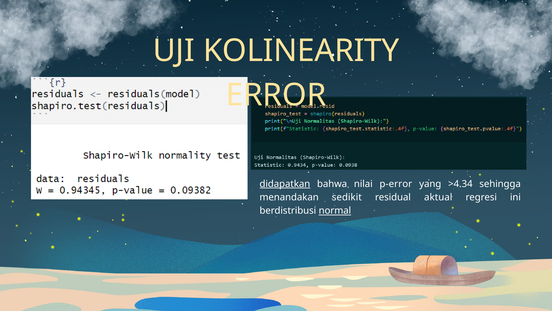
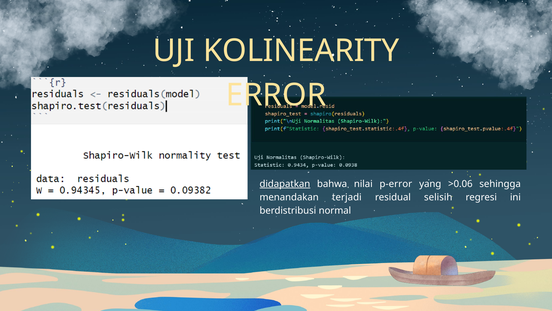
>4.34: >4.34 -> >0.06
sedikit: sedikit -> terjadi
aktual: aktual -> selisih
normal underline: present -> none
